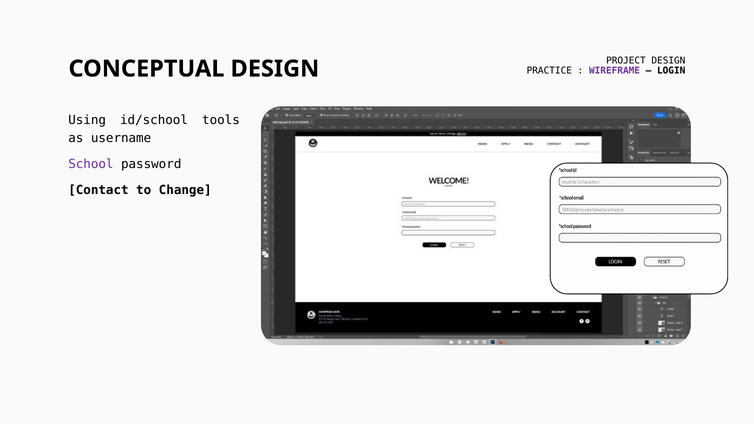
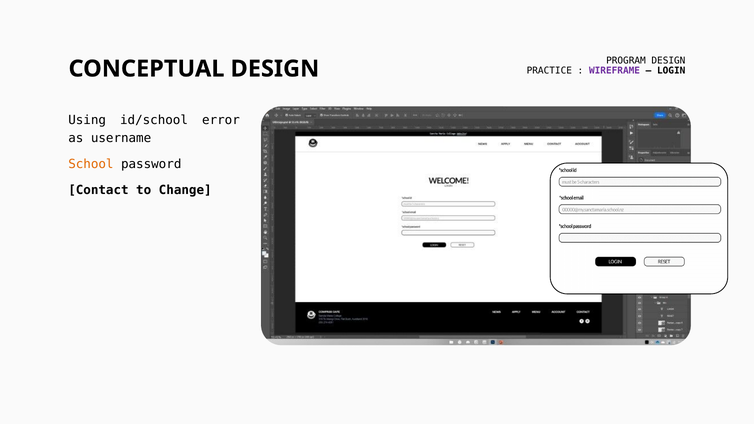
PROJECT: PROJECT -> PROGRAM
tools: tools -> error
School colour: purple -> orange
